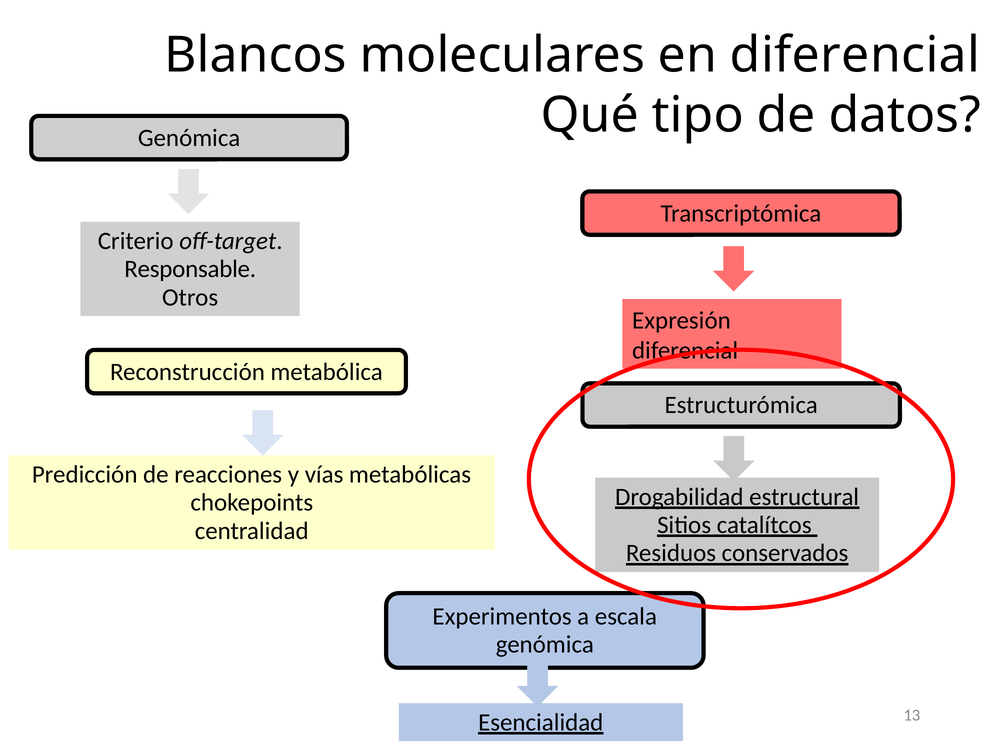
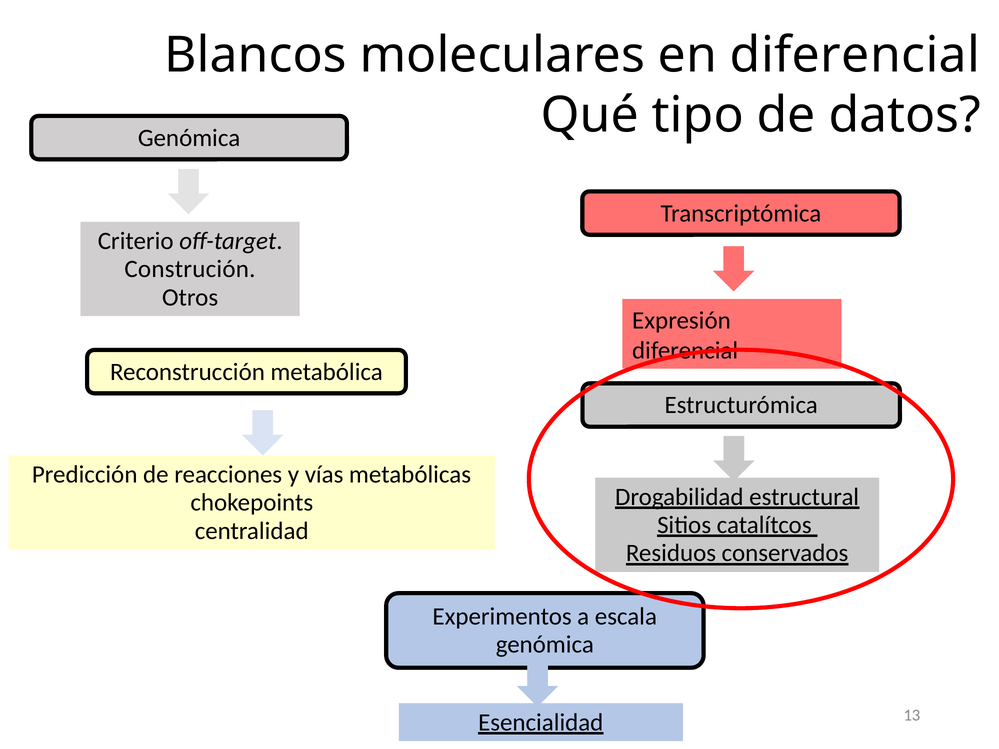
Responsable: Responsable -> Construción
